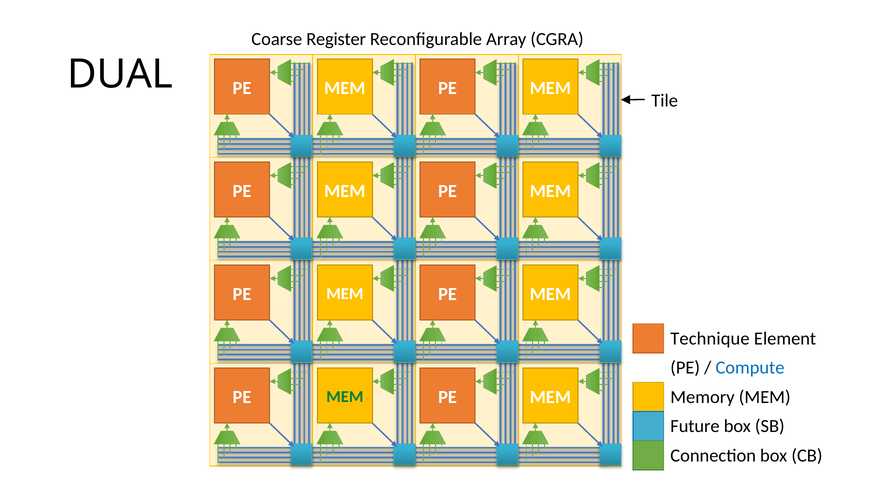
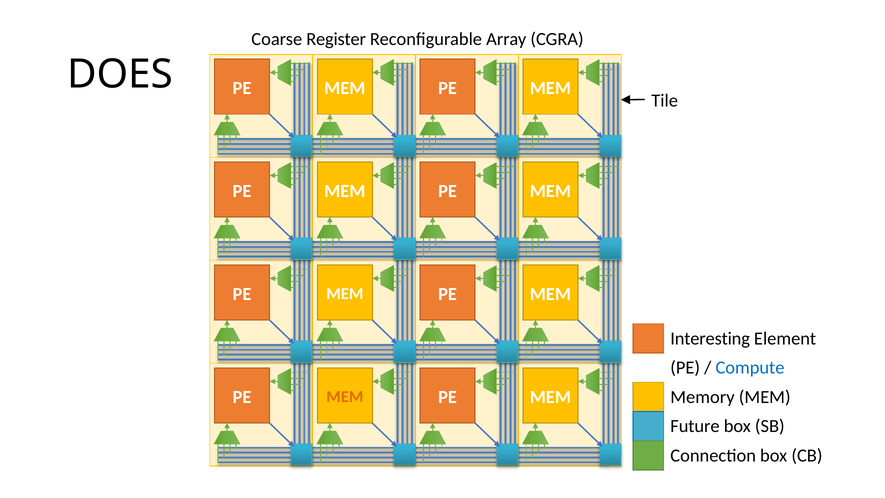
DUAL: DUAL -> DOES
Technique: Technique -> Interesting
MEM at (345, 397) colour: green -> orange
